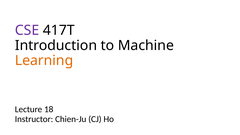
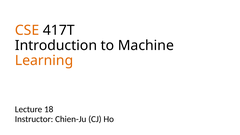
CSE colour: purple -> orange
